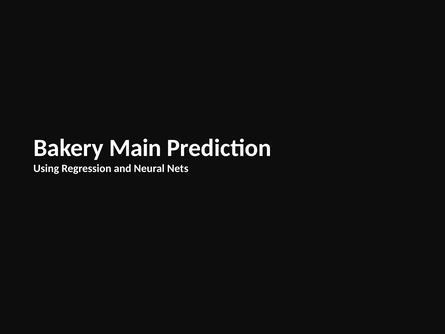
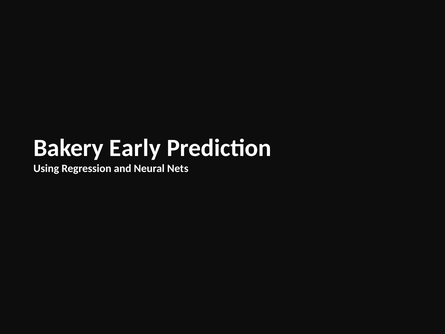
Main: Main -> Early
